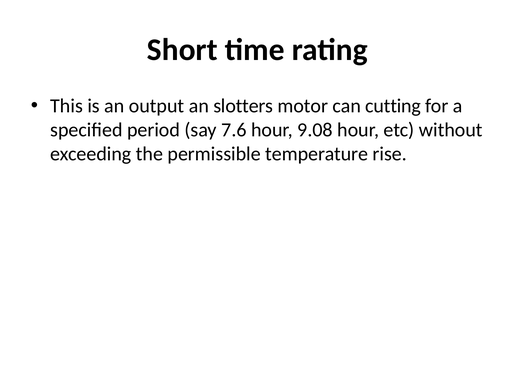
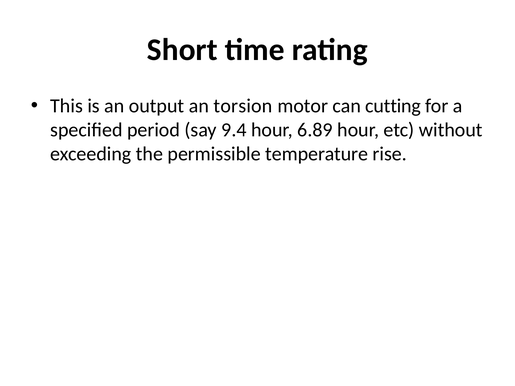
slotters: slotters -> torsion
7.6: 7.6 -> 9.4
9.08: 9.08 -> 6.89
